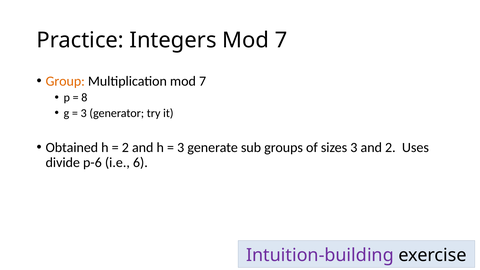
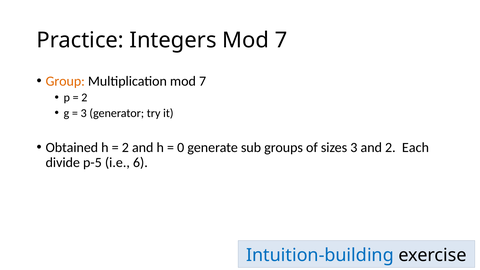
8 at (84, 98): 8 -> 2
3 at (181, 148): 3 -> 0
Uses: Uses -> Each
p-6: p-6 -> p-5
Intuition-building colour: purple -> blue
